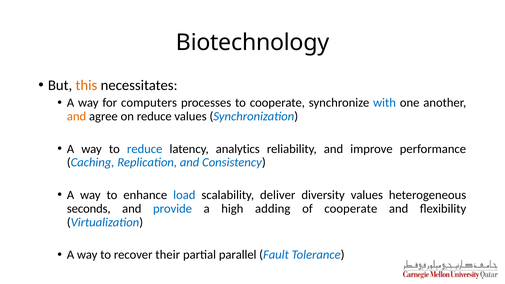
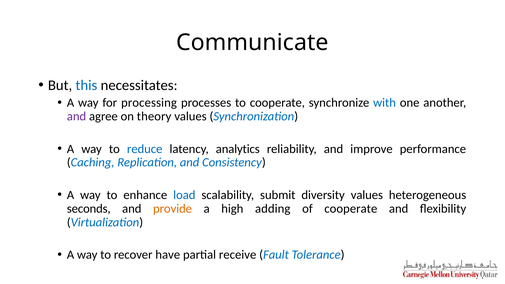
Biotechnology: Biotechnology -> Communicate
this colour: orange -> blue
computers: computers -> processing
and at (77, 116) colour: orange -> purple
on reduce: reduce -> theory
deliver: deliver -> submit
provide colour: blue -> orange
their: their -> have
parallel: parallel -> receive
